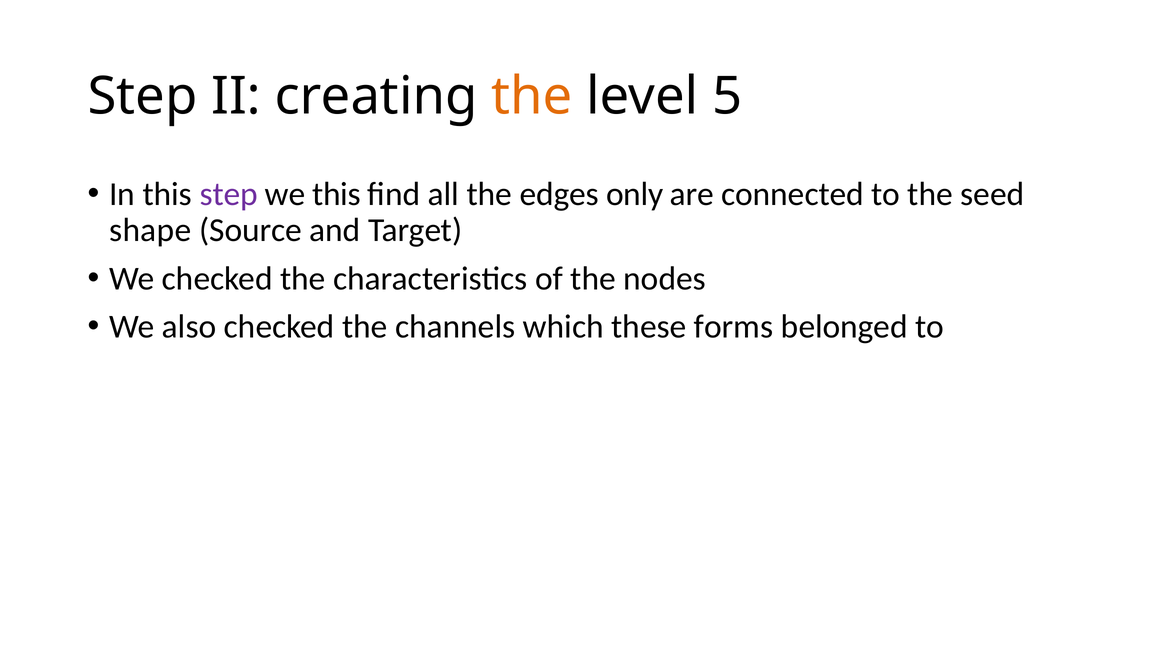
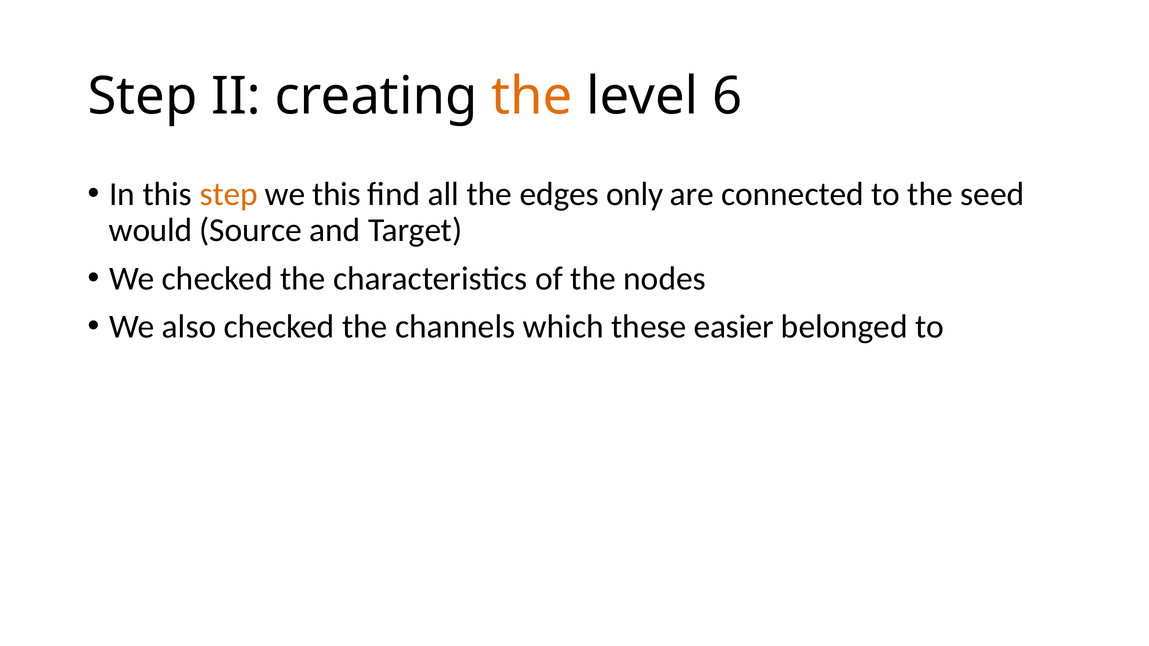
5: 5 -> 6
step at (229, 194) colour: purple -> orange
shape: shape -> would
forms: forms -> easier
